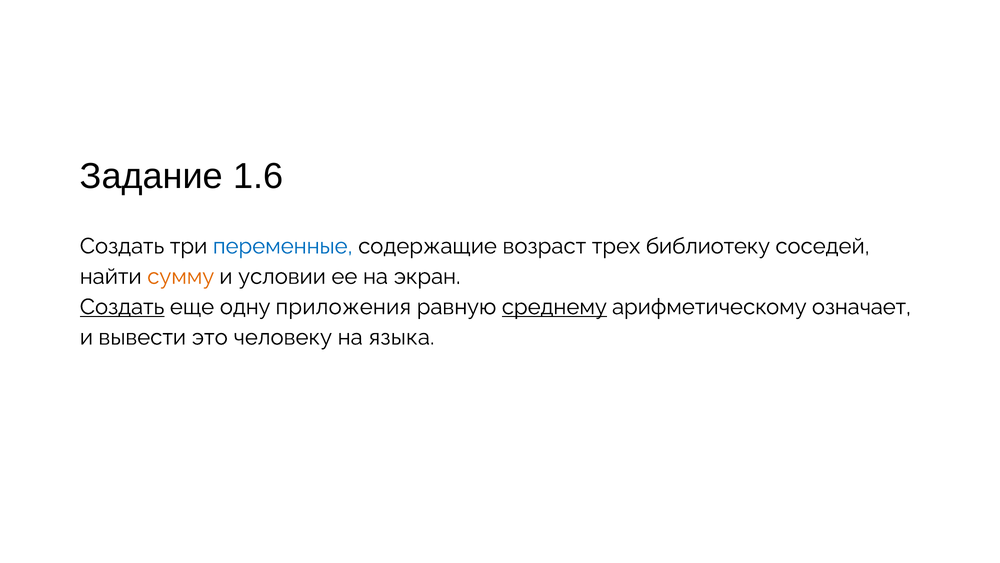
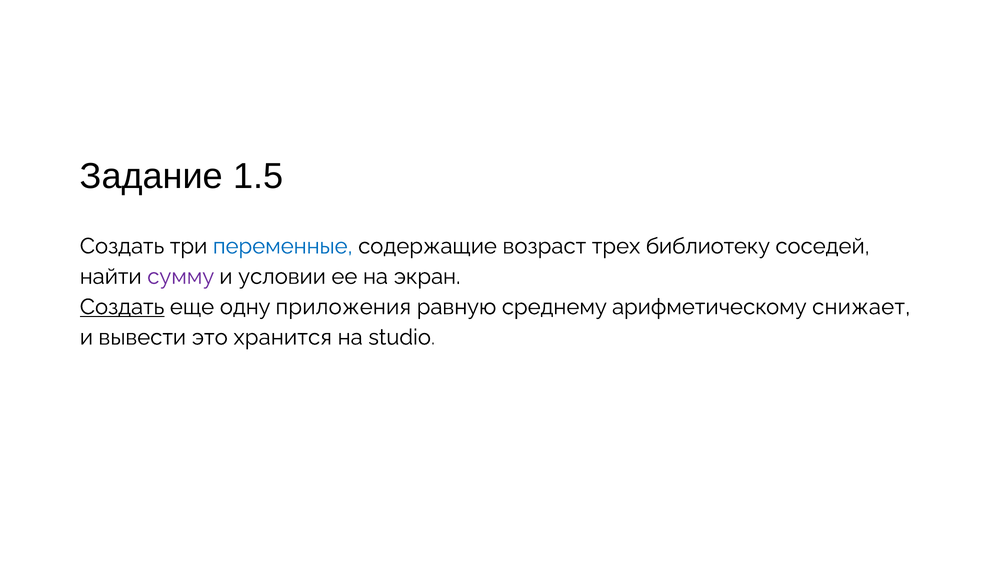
1.6: 1.6 -> 1.5
сумму colour: orange -> purple
среднему underline: present -> none
означает: означает -> снижает
человеку: человеку -> хранится
языка: языка -> studio
